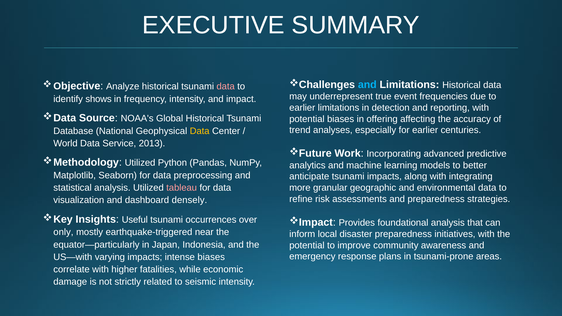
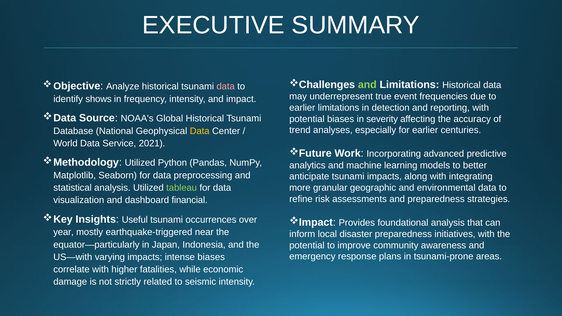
and at (367, 85) colour: light blue -> light green
offering: offering -> severity
2013: 2013 -> 2021
tableau colour: pink -> light green
densely: densely -> financial
only: only -> year
